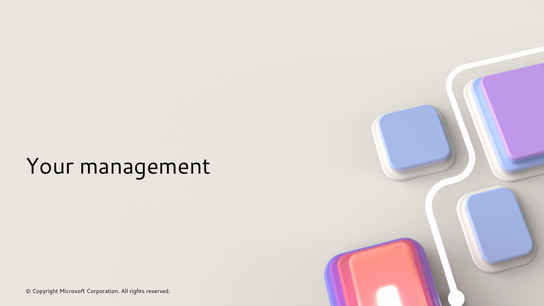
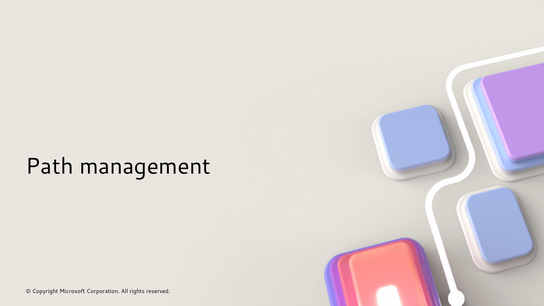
Your: Your -> Path
